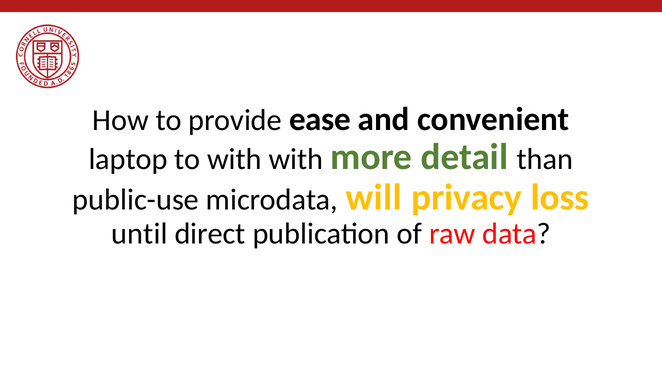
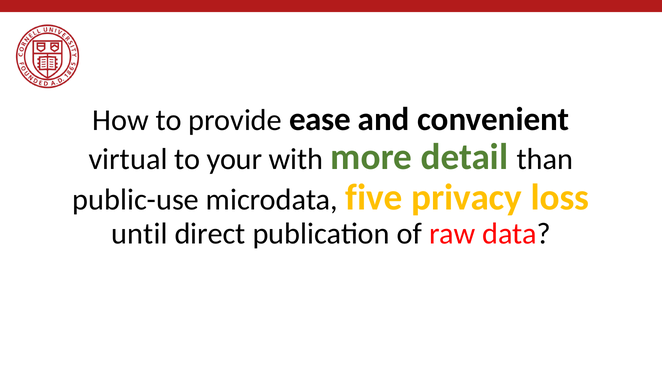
laptop: laptop -> virtual
to with: with -> your
will: will -> five
